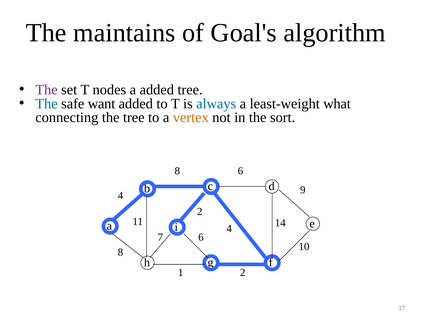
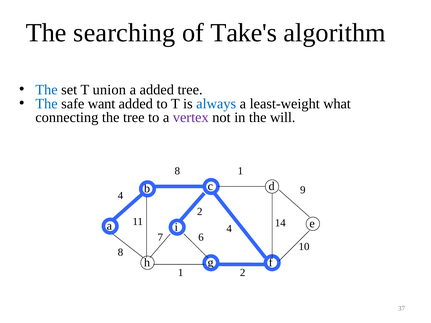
maintains: maintains -> searching
Goal's: Goal's -> Take's
The at (47, 90) colour: purple -> blue
nodes: nodes -> union
vertex colour: orange -> purple
sort: sort -> will
8 6: 6 -> 1
